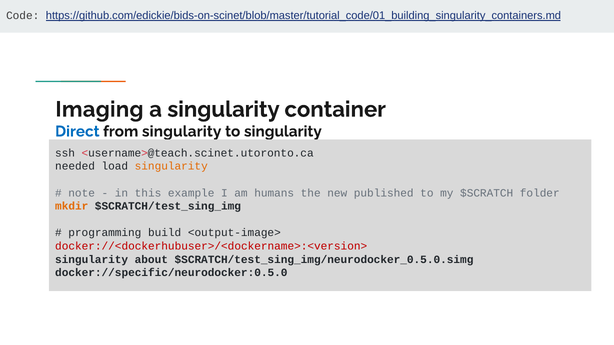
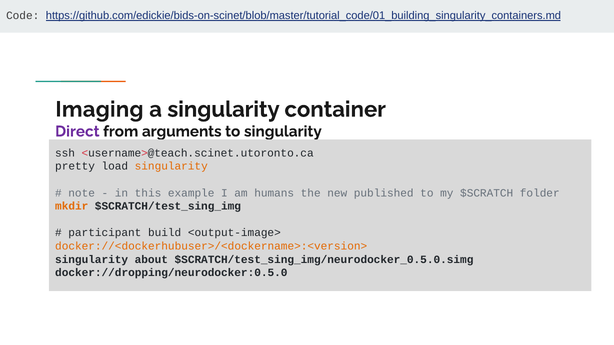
Direct colour: blue -> purple
from singularity: singularity -> arguments
needed: needed -> pretty
programming: programming -> participant
docker://<dockerhubuser>/<dockername>:<version> colour: red -> orange
docker://specific/neurodocker:0.5.0: docker://specific/neurodocker:0.5.0 -> docker://dropping/neurodocker:0.5.0
